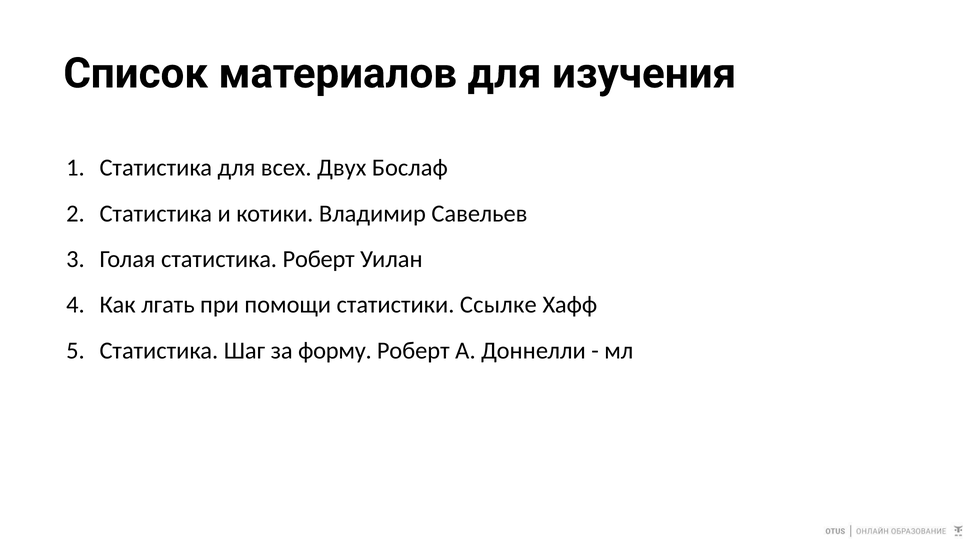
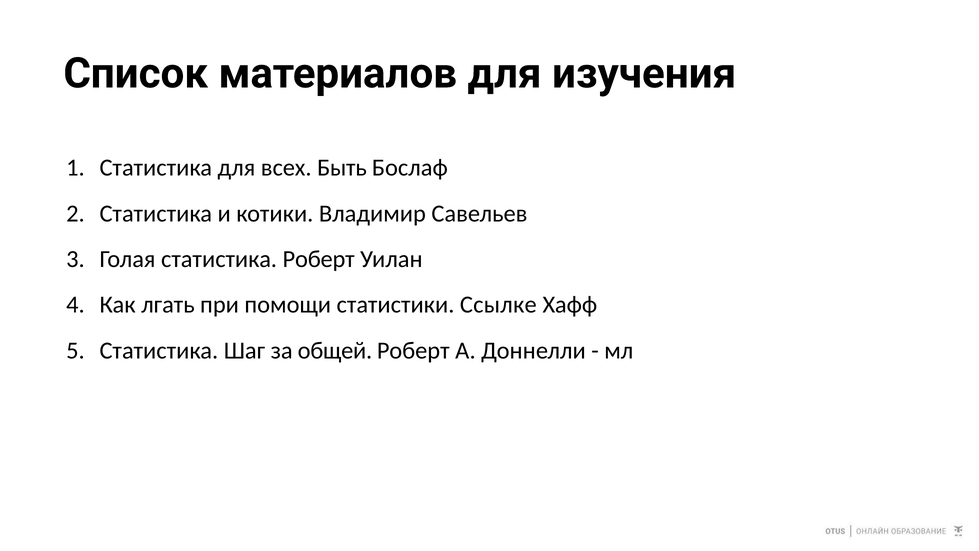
Двух: Двух -> Быть
форму: форму -> общей
